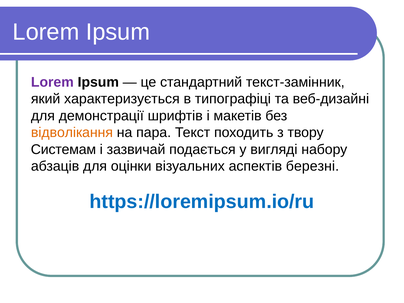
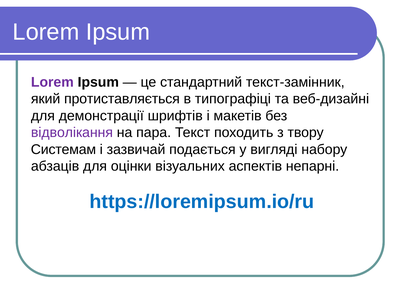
характеризується: характеризується -> протиставляється
відволікання colour: orange -> purple
березні: березні -> непарні
